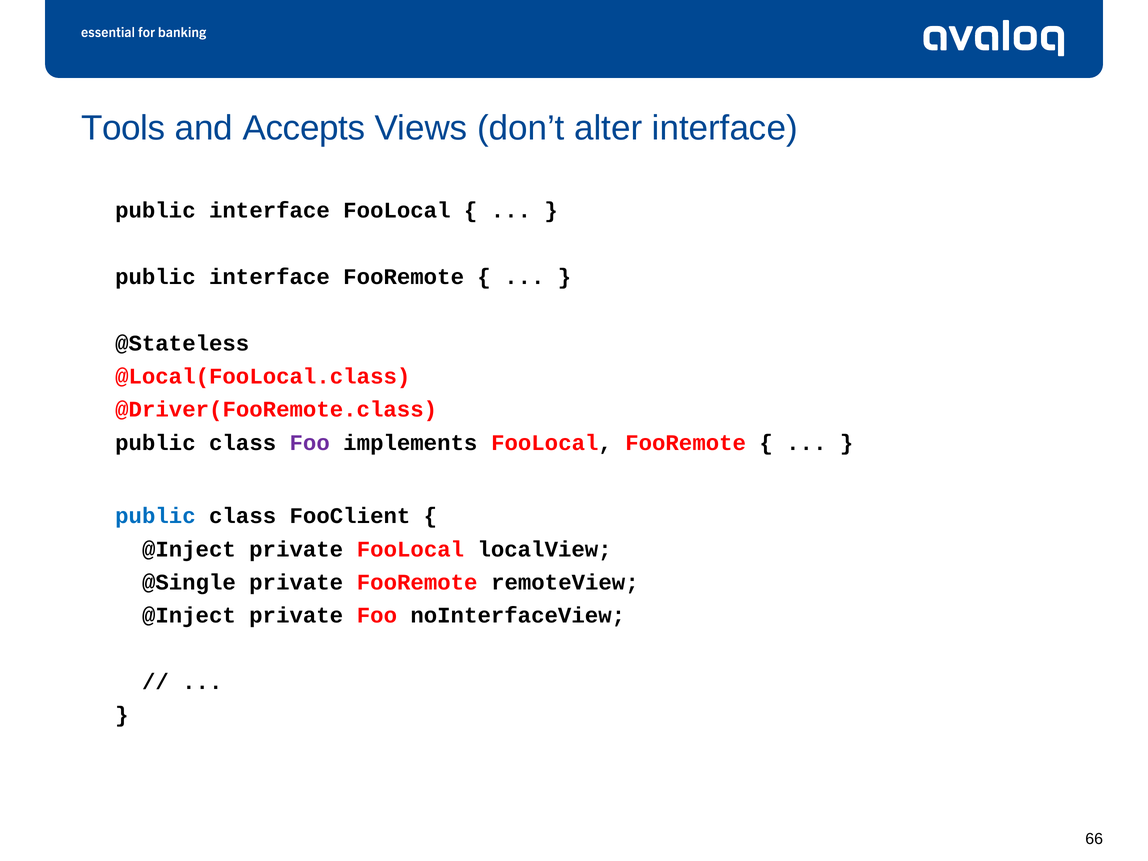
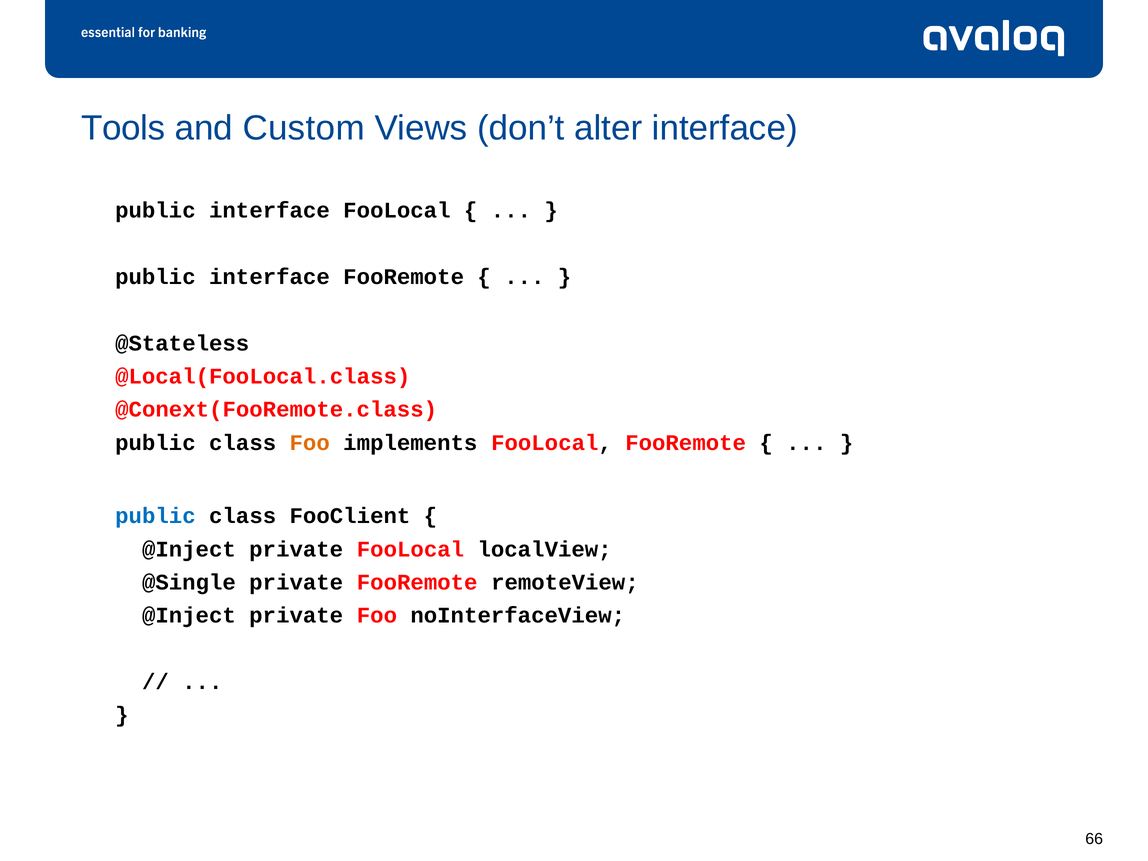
Accepts: Accepts -> Custom
@Driver(FooRemote.class: @Driver(FooRemote.class -> @Conext(FooRemote.class
Foo at (310, 443) colour: purple -> orange
